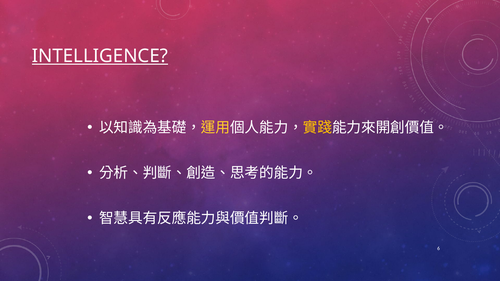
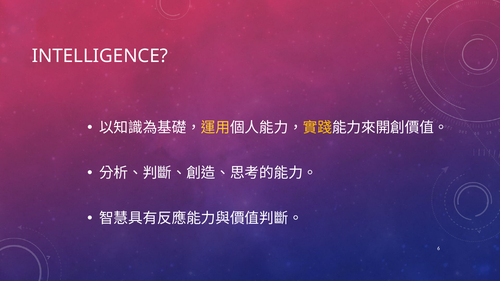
INTELLIGENCE underline: present -> none
